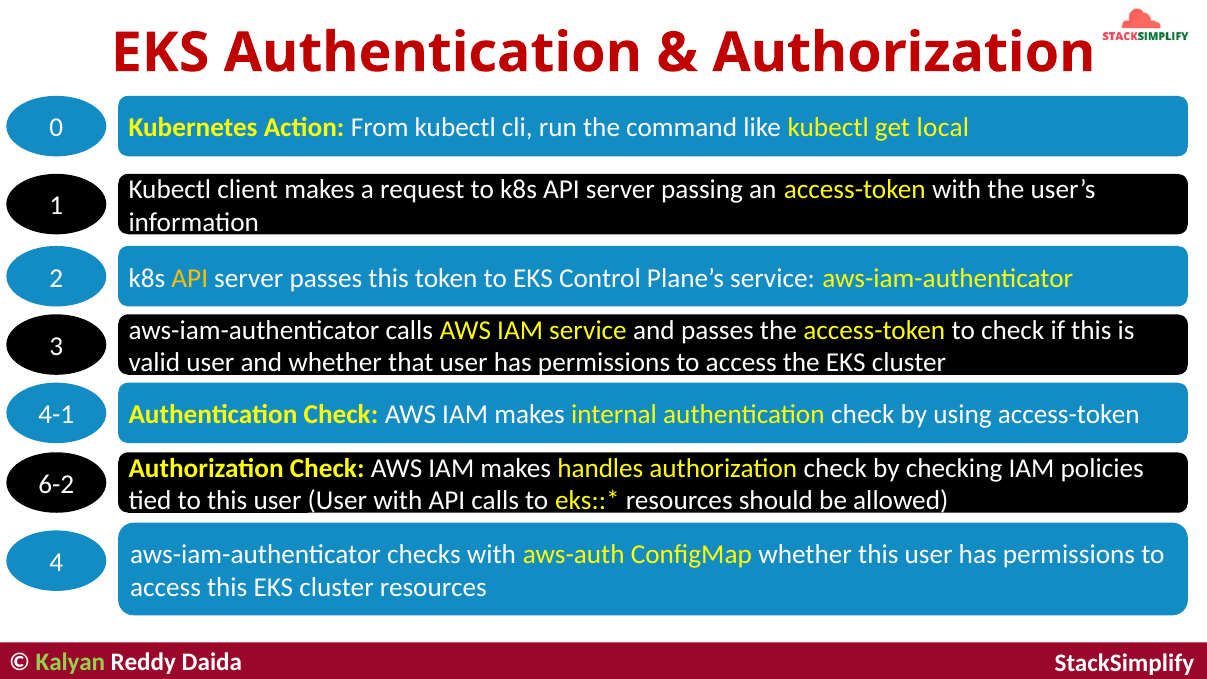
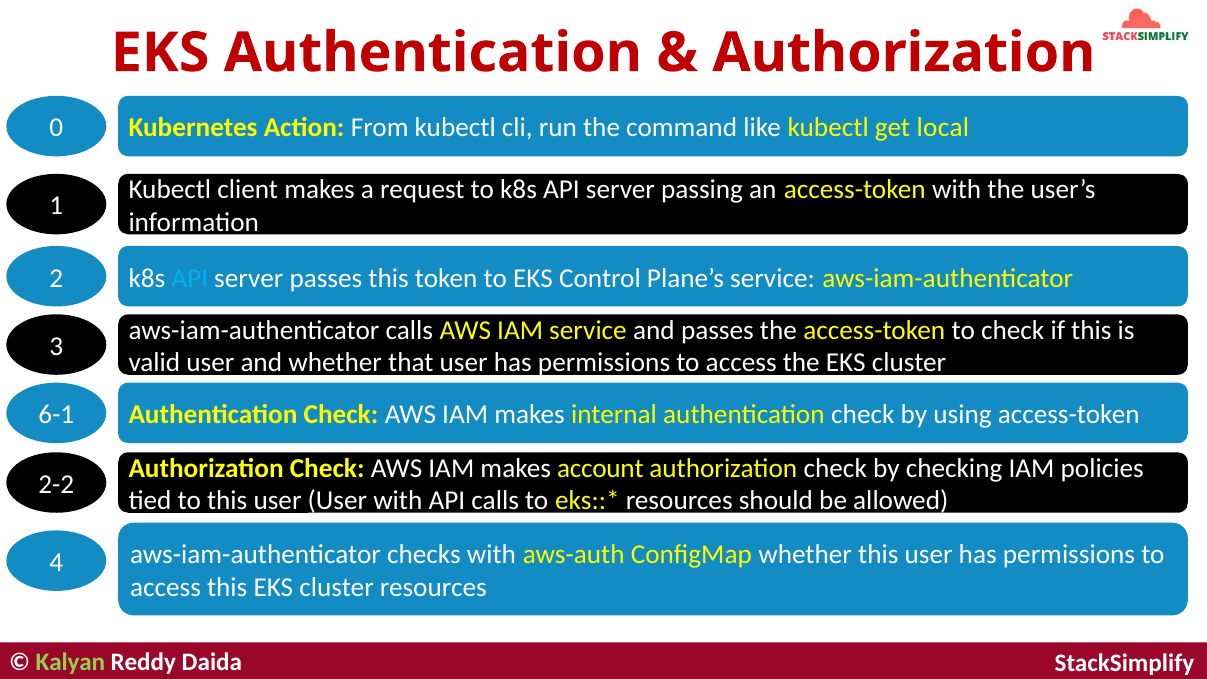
API at (190, 278) colour: yellow -> light blue
4-1: 4-1 -> 6-1
handles: handles -> account
6-2: 6-2 -> 2-2
